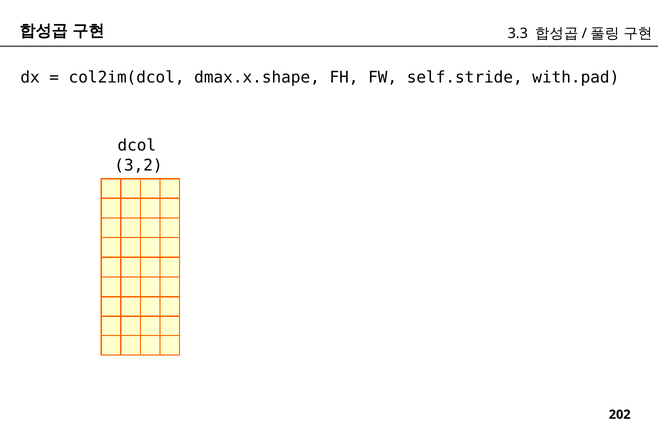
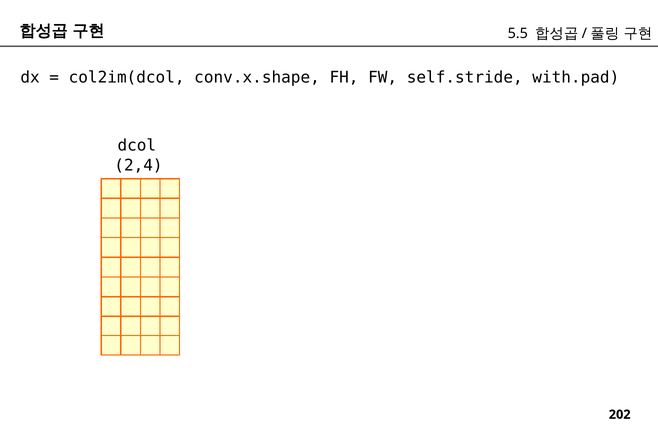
3.3: 3.3 -> 5.5
dmax.x.shape: dmax.x.shape -> conv.x.shape
3,2: 3,2 -> 2,4
